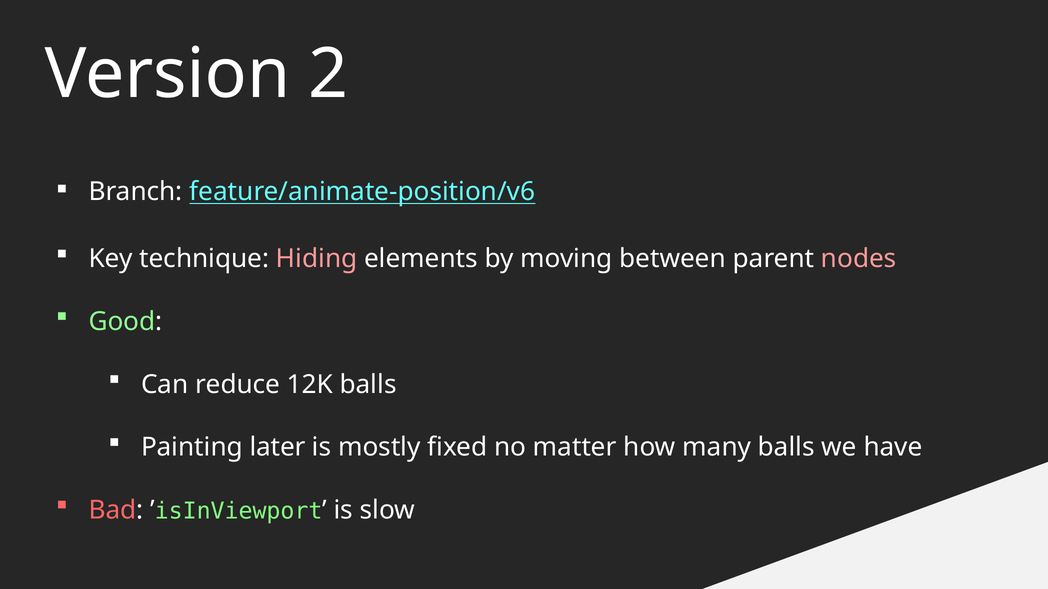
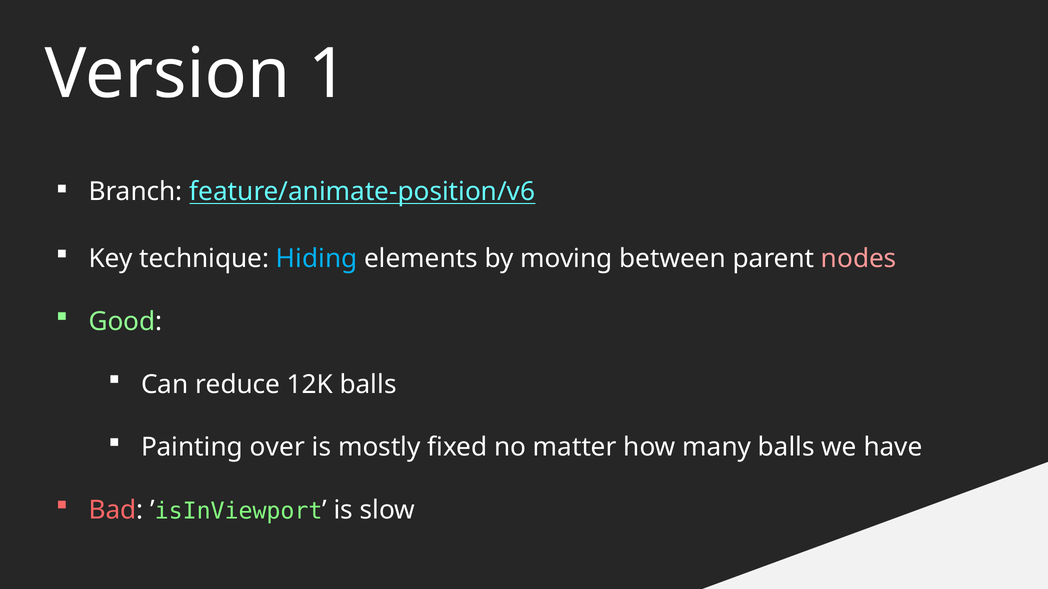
2: 2 -> 1
Hiding colour: pink -> light blue
later: later -> over
